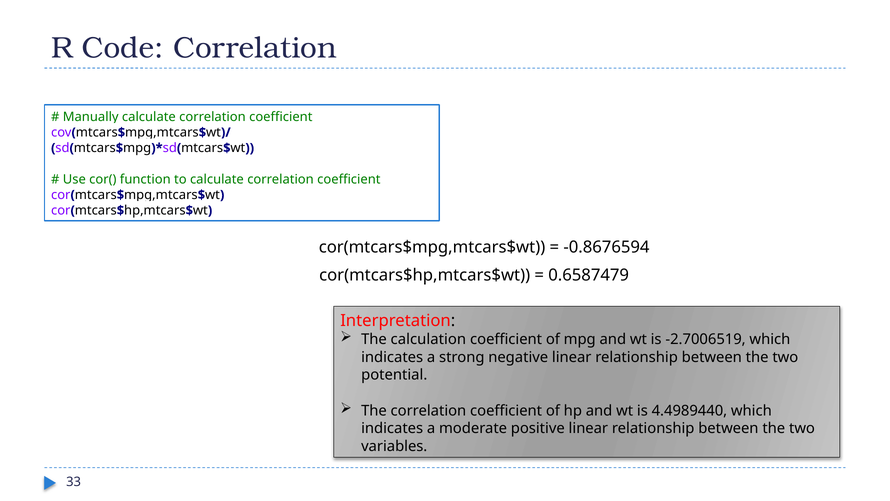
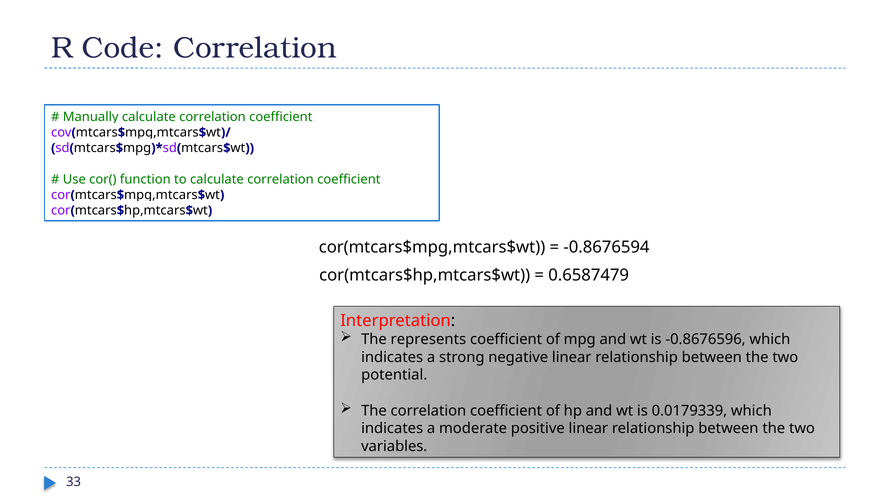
calculation: calculation -> represents
-2.7006519: -2.7006519 -> -0.8676596
4.4989440: 4.4989440 -> 0.0179339
